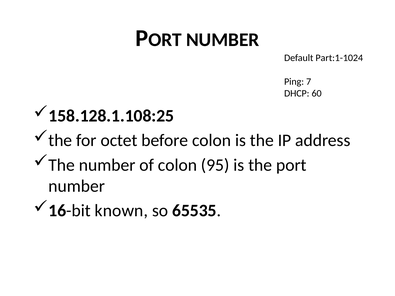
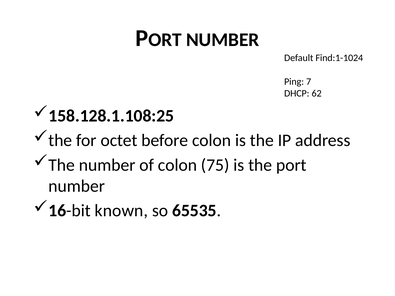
Part:1-1024: Part:1-1024 -> Find:1-1024
60: 60 -> 62
95: 95 -> 75
